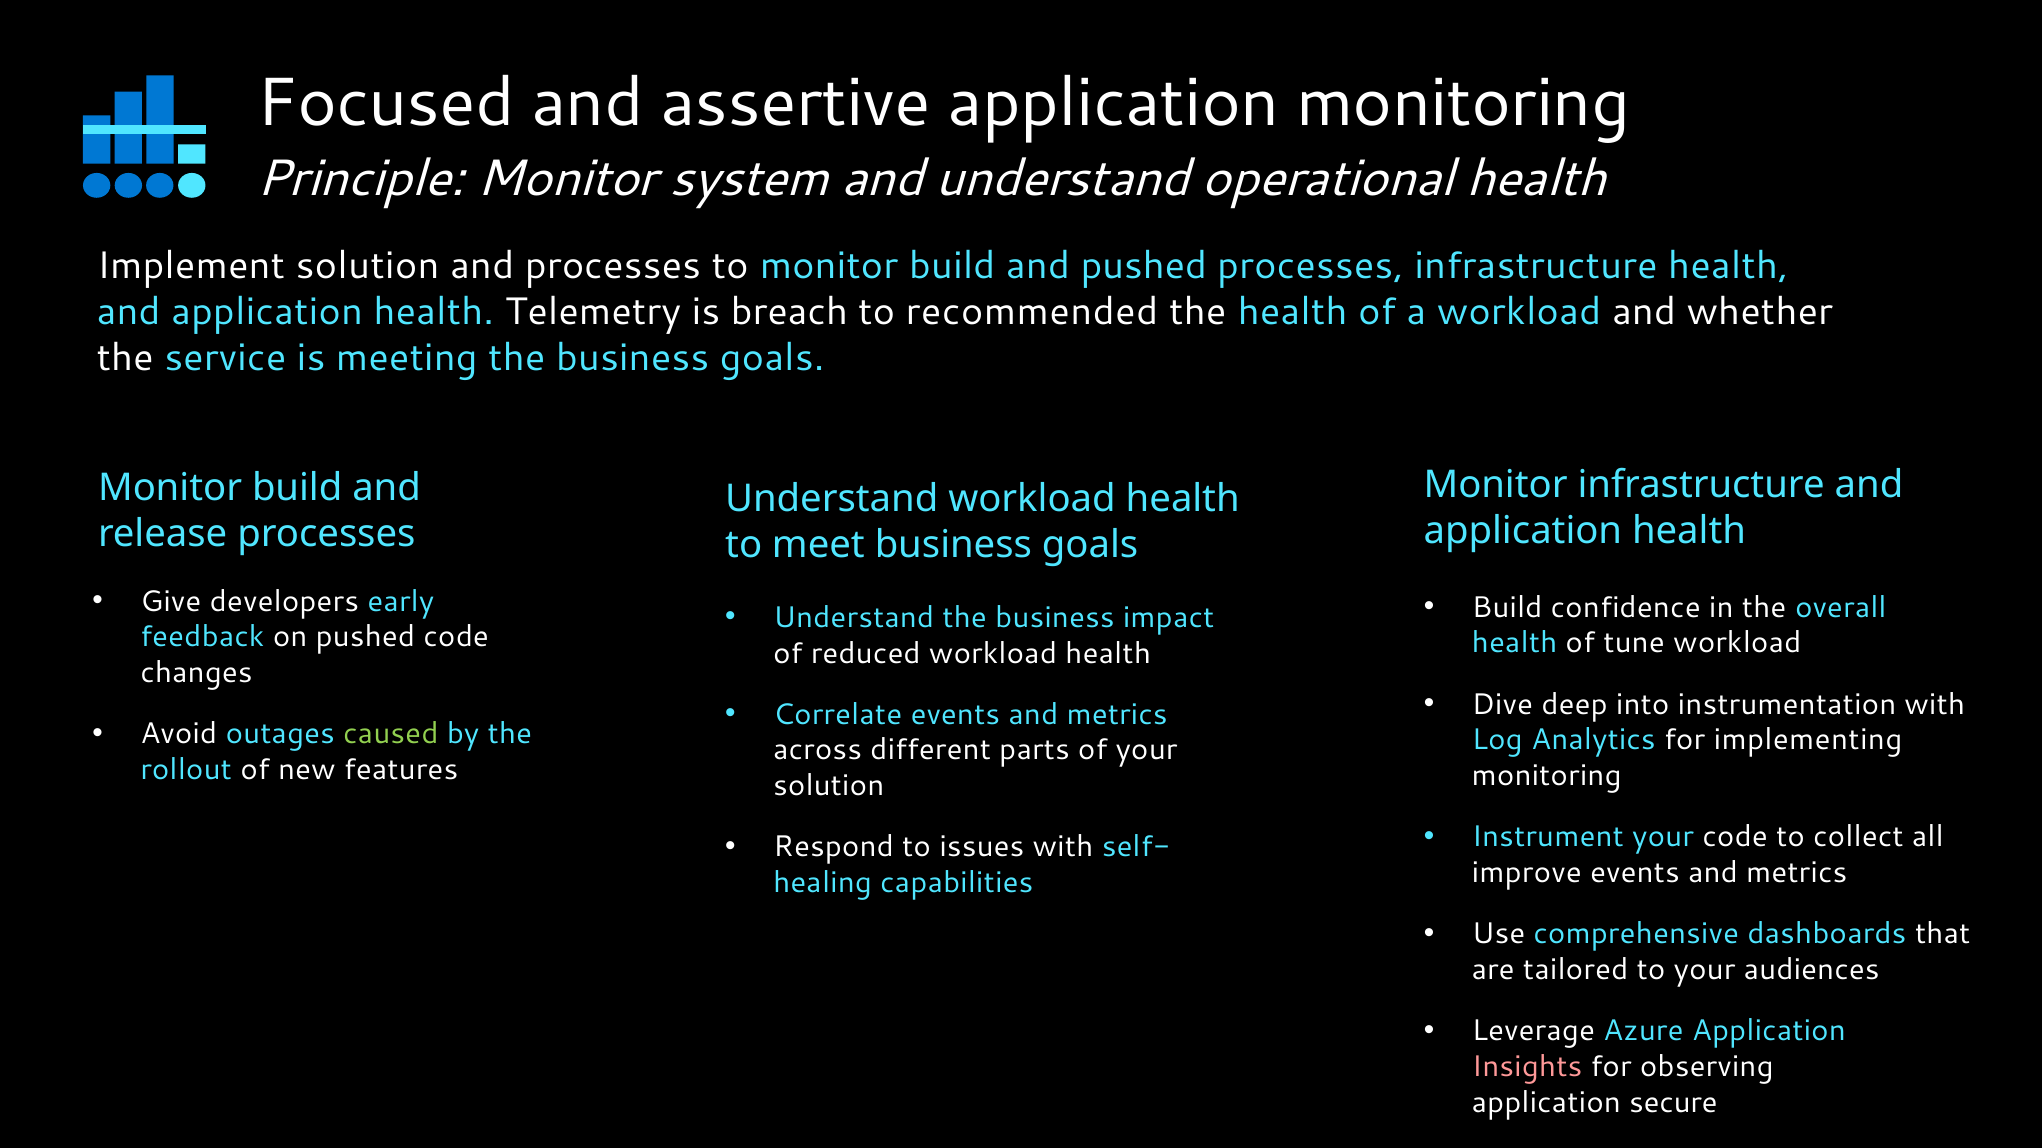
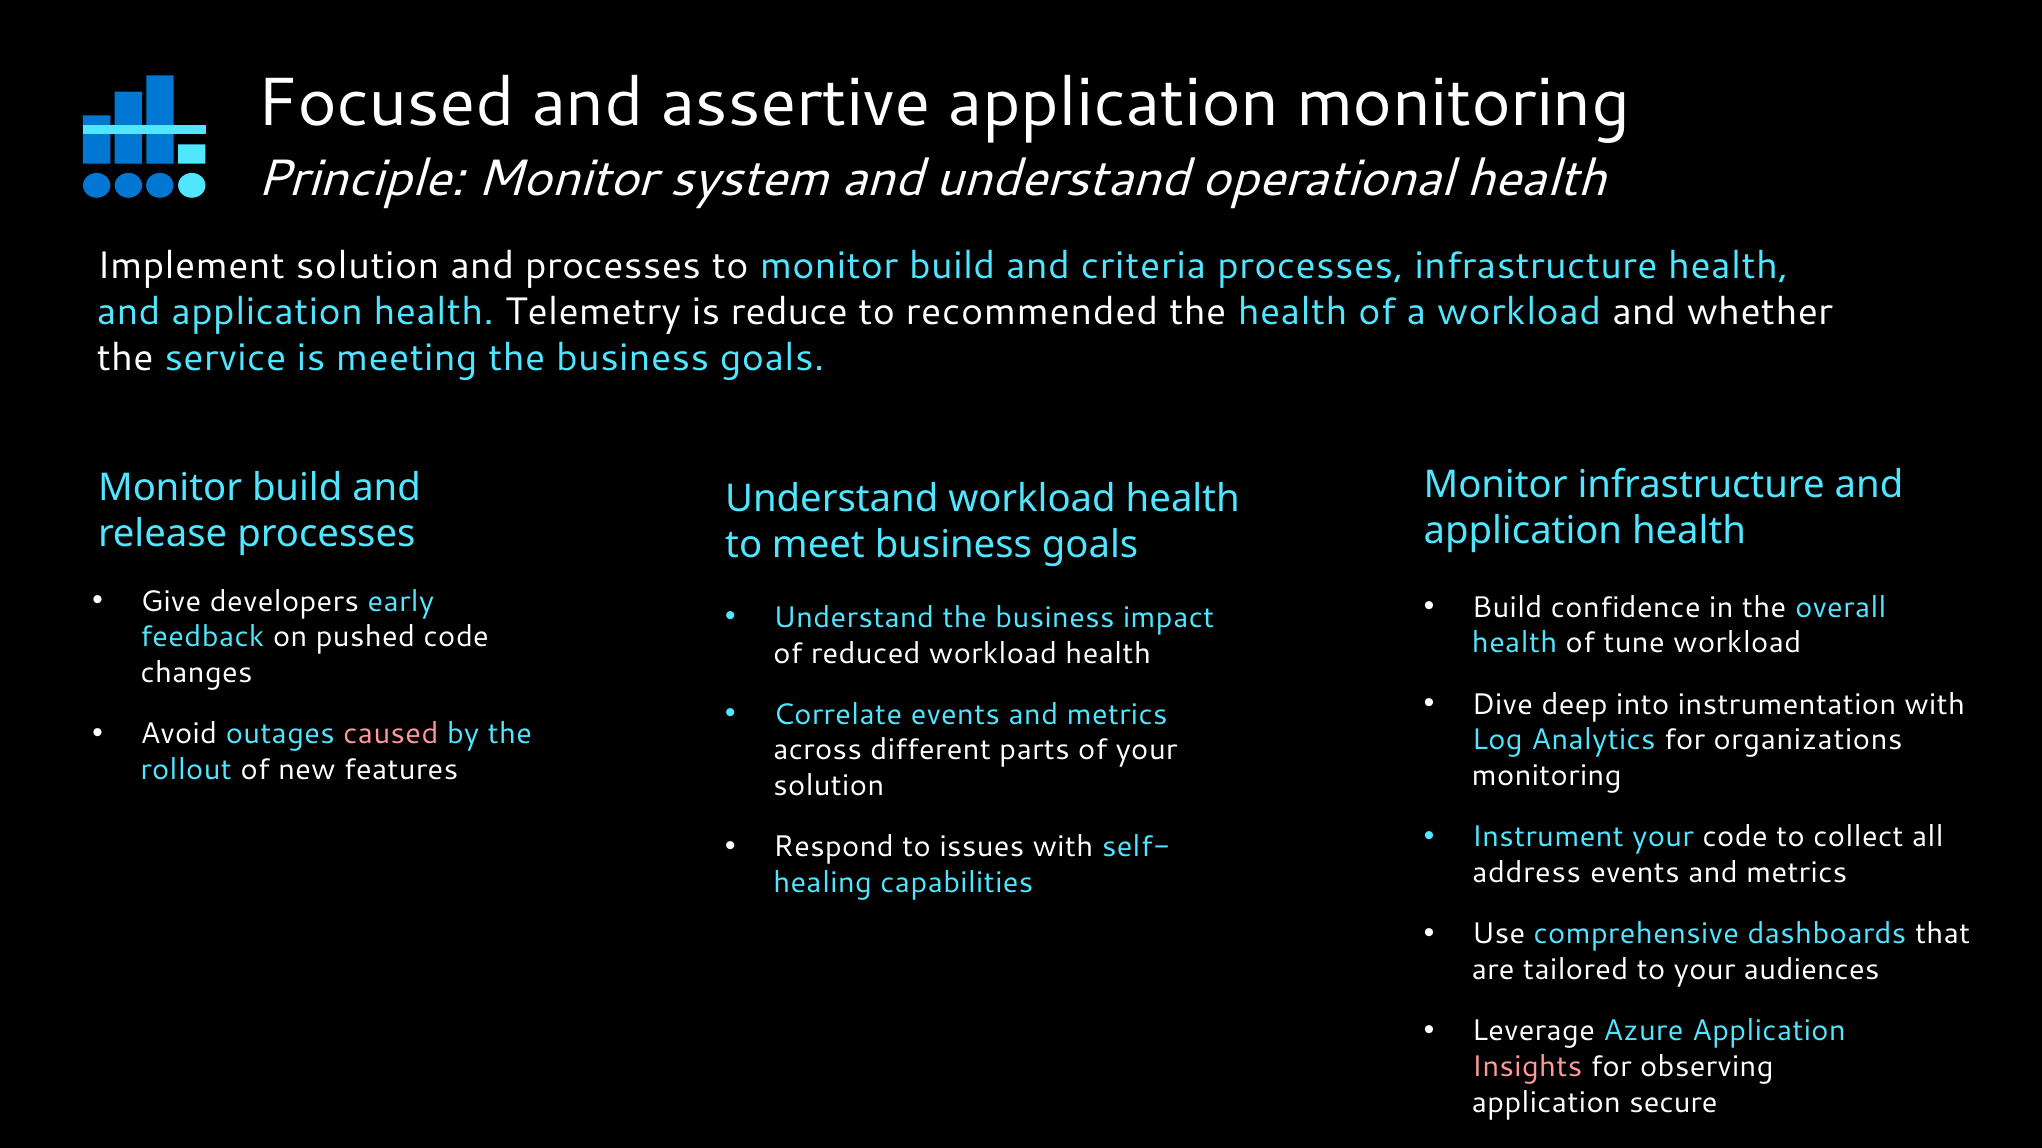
and pushed: pushed -> criteria
breach: breach -> reduce
caused colour: light green -> pink
implementing: implementing -> organizations
improve: improve -> address
